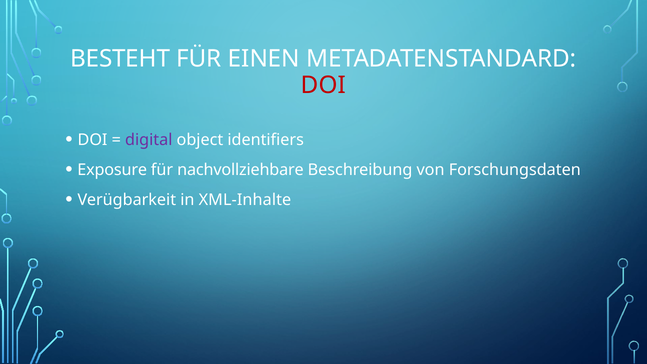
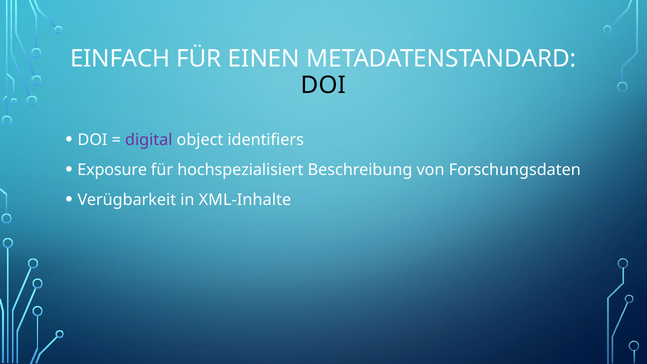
BESTEHT: BESTEHT -> EINFACH
DOI at (323, 85) colour: red -> black
nachvollziehbare: nachvollziehbare -> hochspezialisiert
